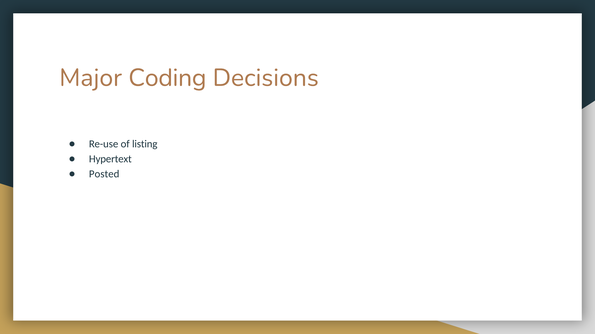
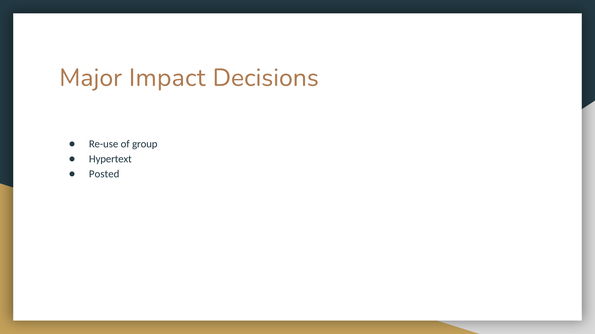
Coding: Coding -> Impact
listing: listing -> group
